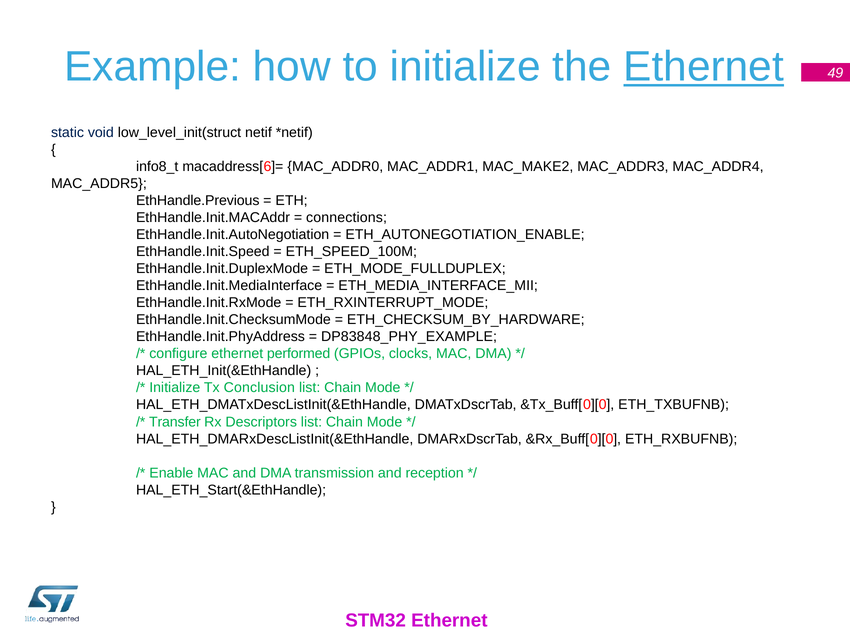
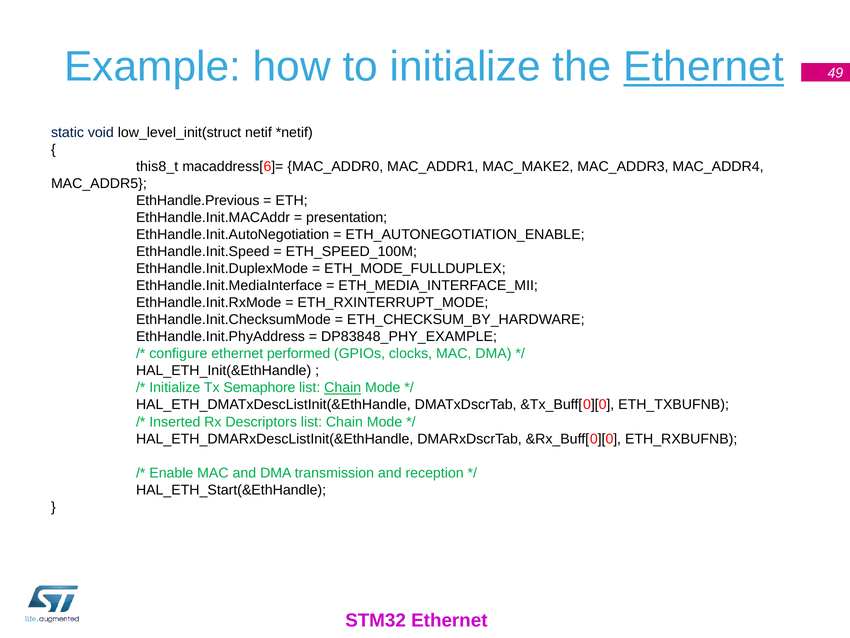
info8_t: info8_t -> this8_t
connections: connections -> presentation
Conclusion: Conclusion -> Semaphore
Chain at (343, 387) underline: none -> present
Transfer: Transfer -> Inserted
